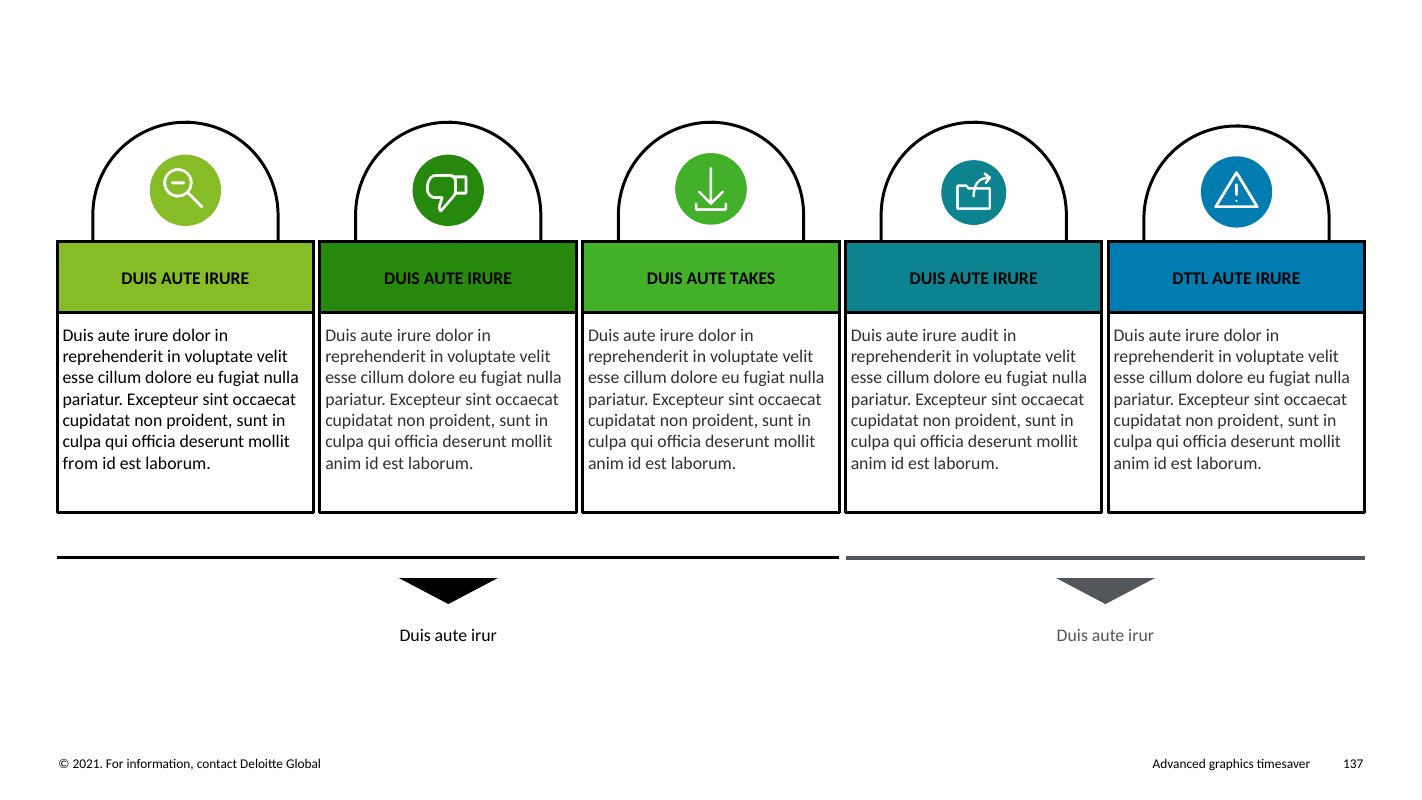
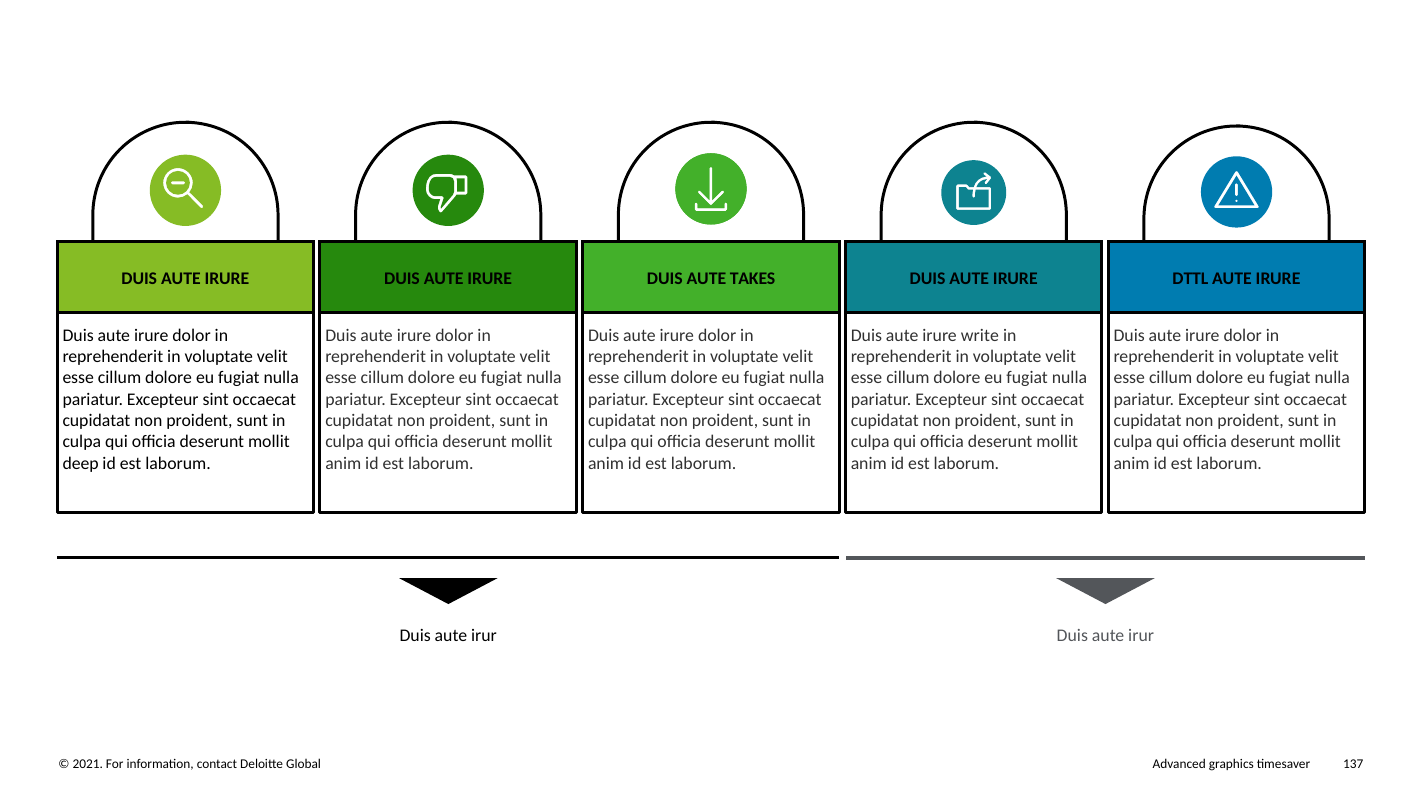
audit: audit -> write
from: from -> deep
